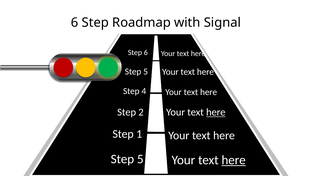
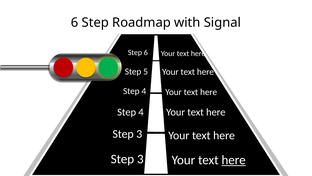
2 at (141, 112): 2 -> 4
here at (216, 112) underline: present -> none
1 at (139, 134): 1 -> 3
5 at (140, 159): 5 -> 3
